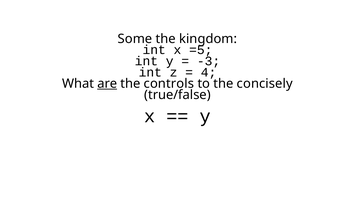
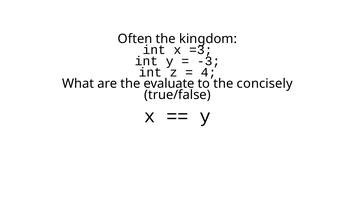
Some: Some -> Often
=5: =5 -> =3
are underline: present -> none
controls: controls -> evaluate
